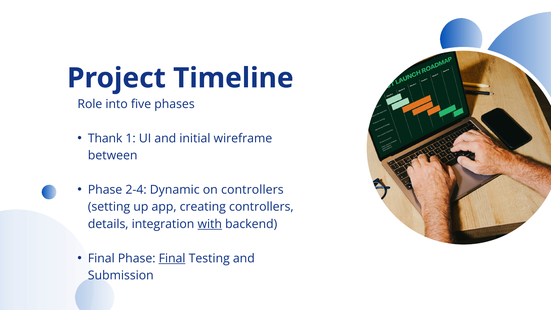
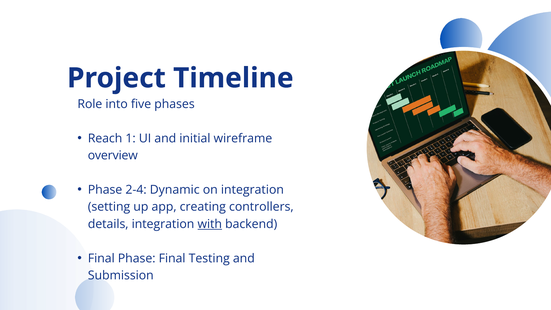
Thank: Thank -> Reach
between: between -> overview
on controllers: controllers -> integration
Final at (172, 258) underline: present -> none
